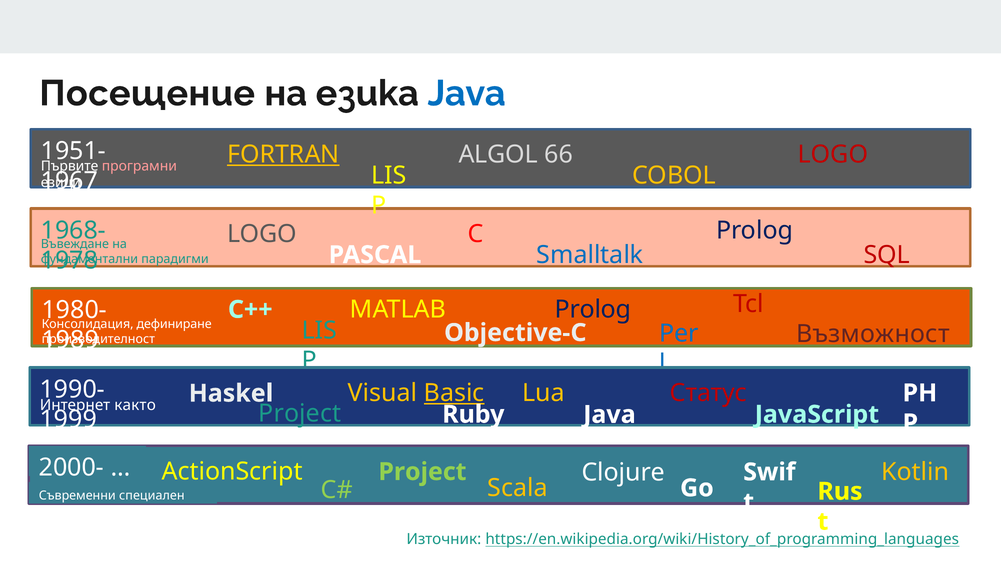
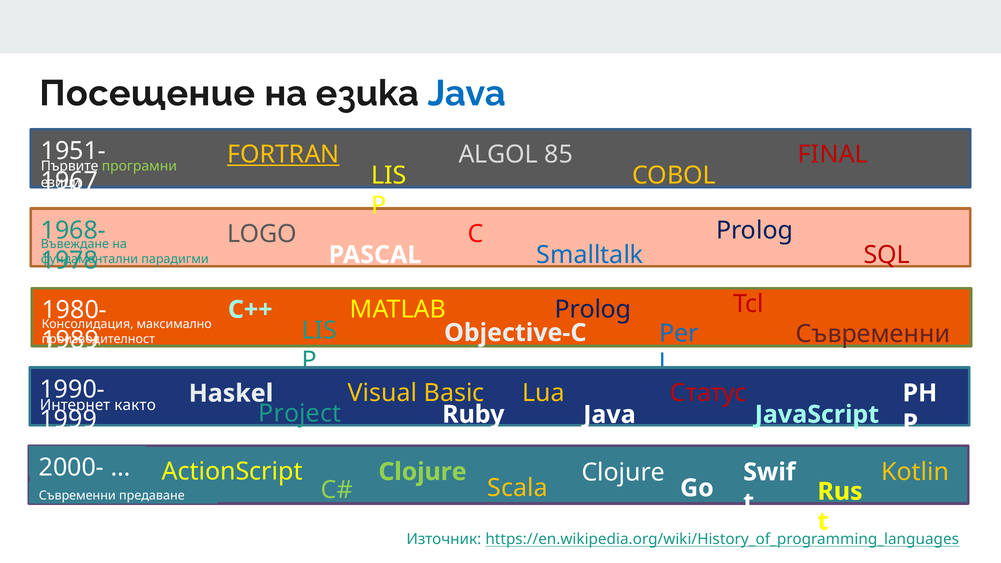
66: 66 -> 85
LOGO at (833, 155): LOGO -> FINAL
програмни colour: pink -> light green
дефиниране: дефиниране -> максимално
Възможност at (873, 334): Възможност -> Съвременни
Basic underline: present -> none
Project at (422, 472): Project -> Clojure
специален: специален -> предаване
